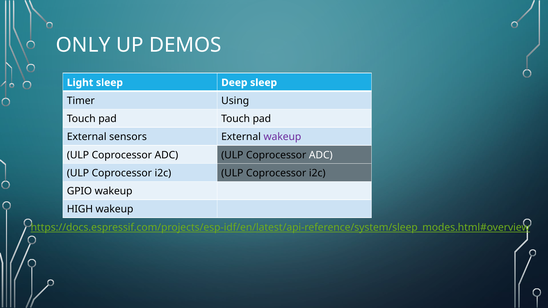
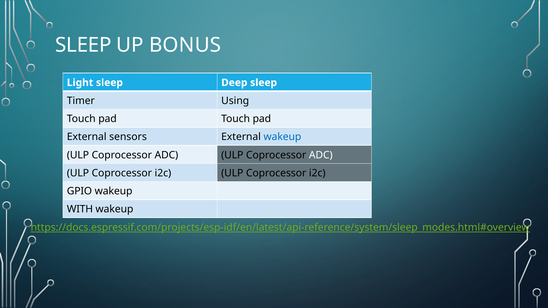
ONLY at (83, 45): ONLY -> SLEEP
DEMOS: DEMOS -> BONUS
wakeup at (282, 137) colour: purple -> blue
HIGH: HIGH -> WITH
